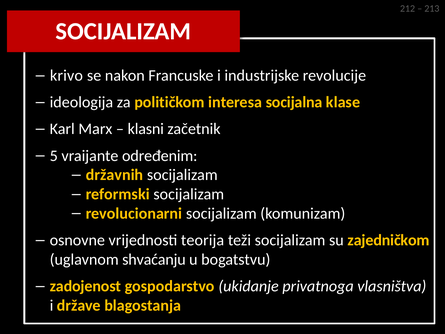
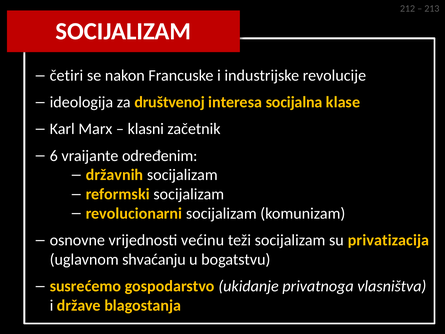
krivo: krivo -> četiri
političkom: političkom -> društvenoj
5: 5 -> 6
teorija: teorija -> većinu
zajedničkom: zajedničkom -> privatizacija
zadojenost: zadojenost -> susrećemo
